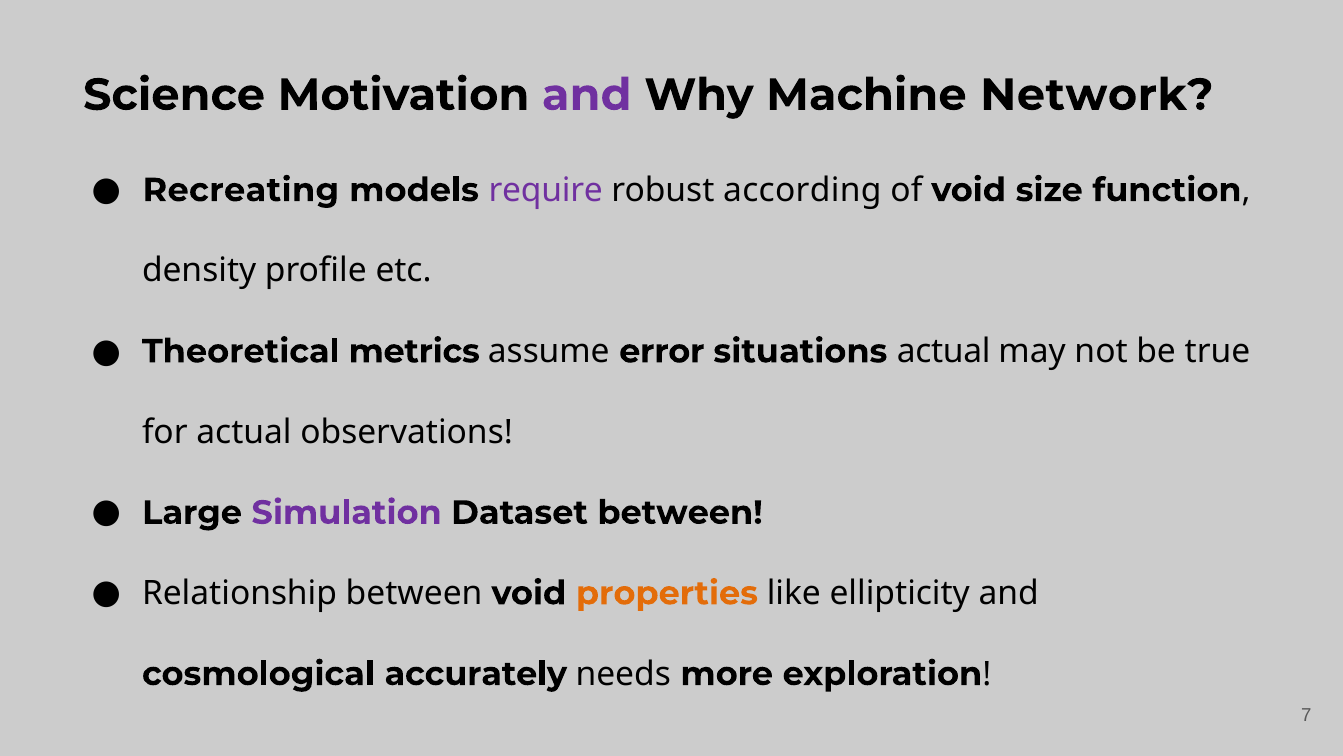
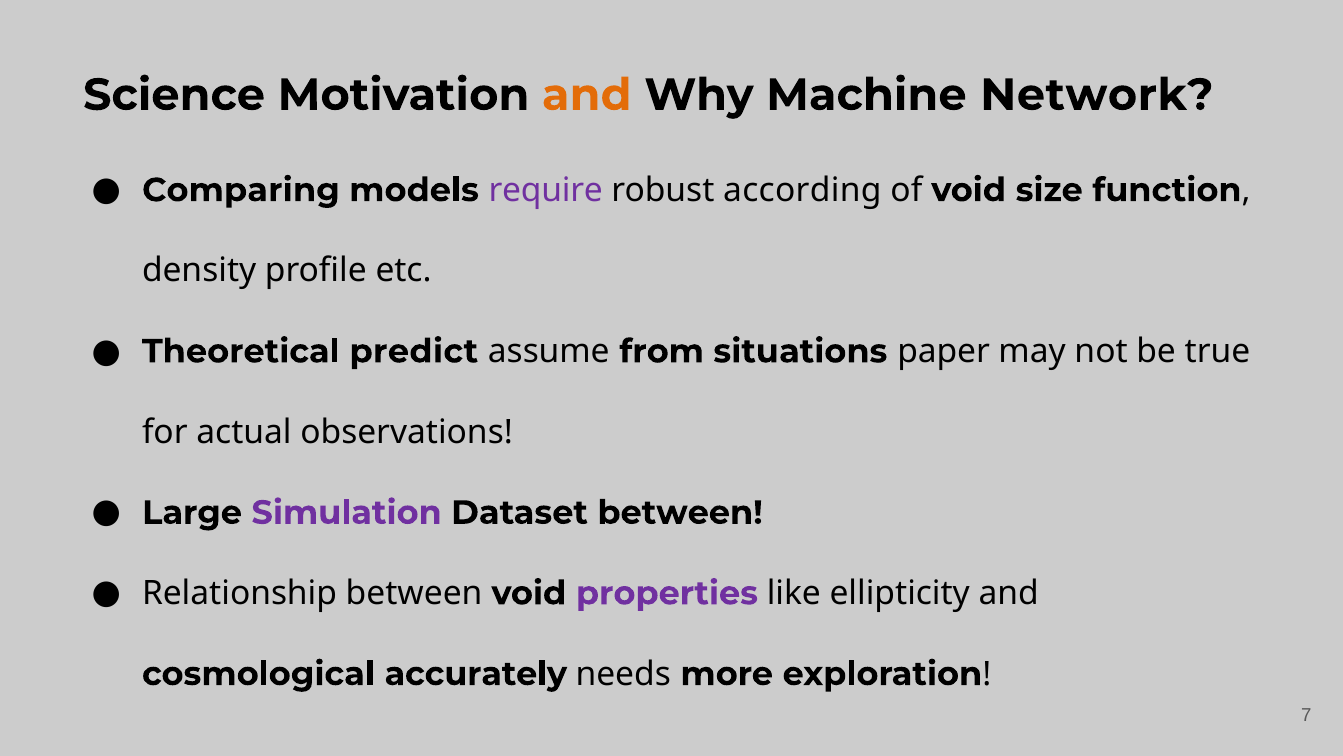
and at (587, 95) colour: purple -> orange
Recreating: Recreating -> Comparing
metrics: metrics -> predict
error: error -> from
situations actual: actual -> paper
properties colour: orange -> purple
